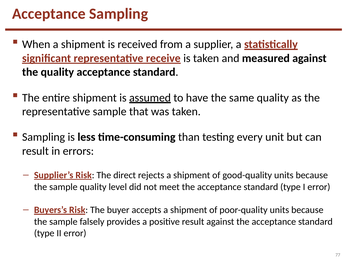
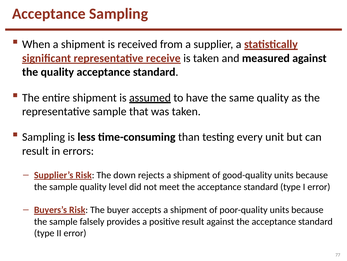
direct: direct -> down
